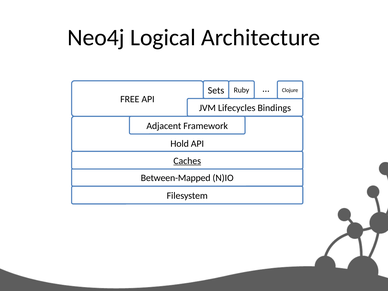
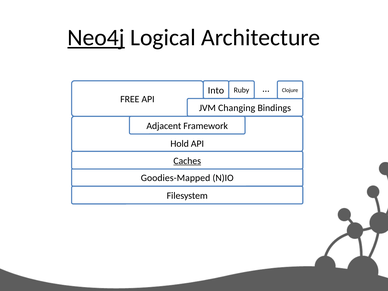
Neo4j underline: none -> present
Sets: Sets -> Into
Lifecycles: Lifecycles -> Changing
Between-Mapped: Between-Mapped -> Goodies-Mapped
